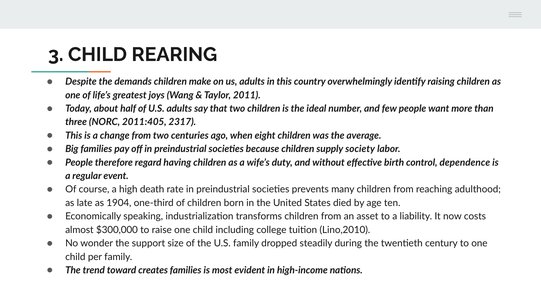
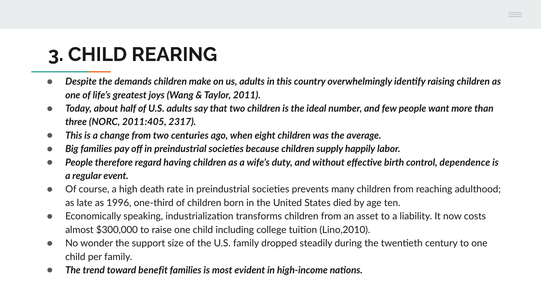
society: society -> happily
1904: 1904 -> 1996
creates: creates -> benefit
